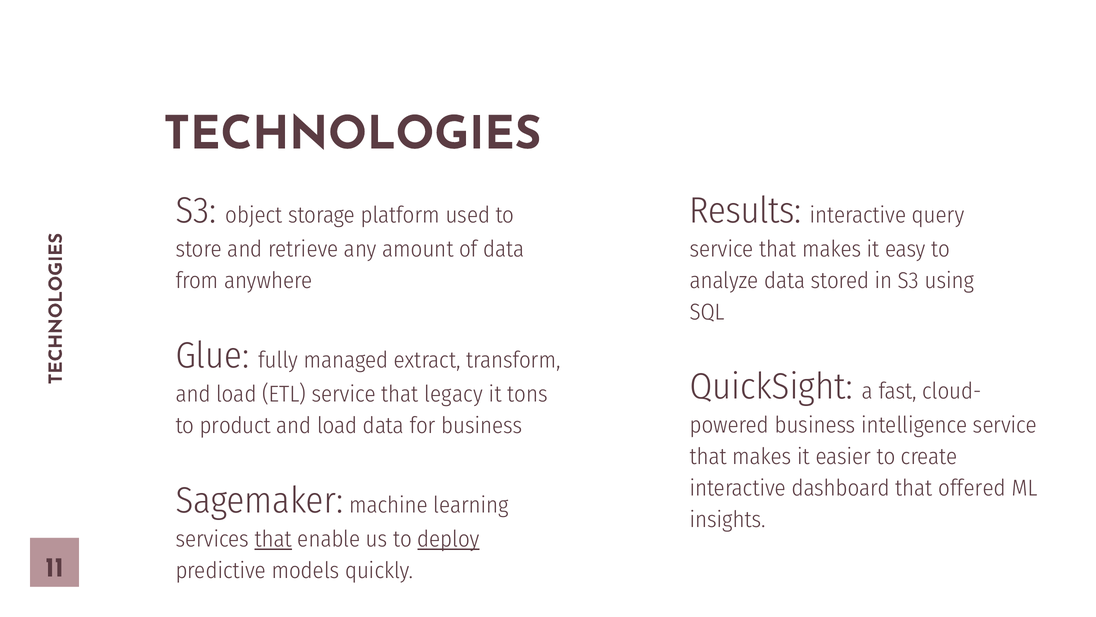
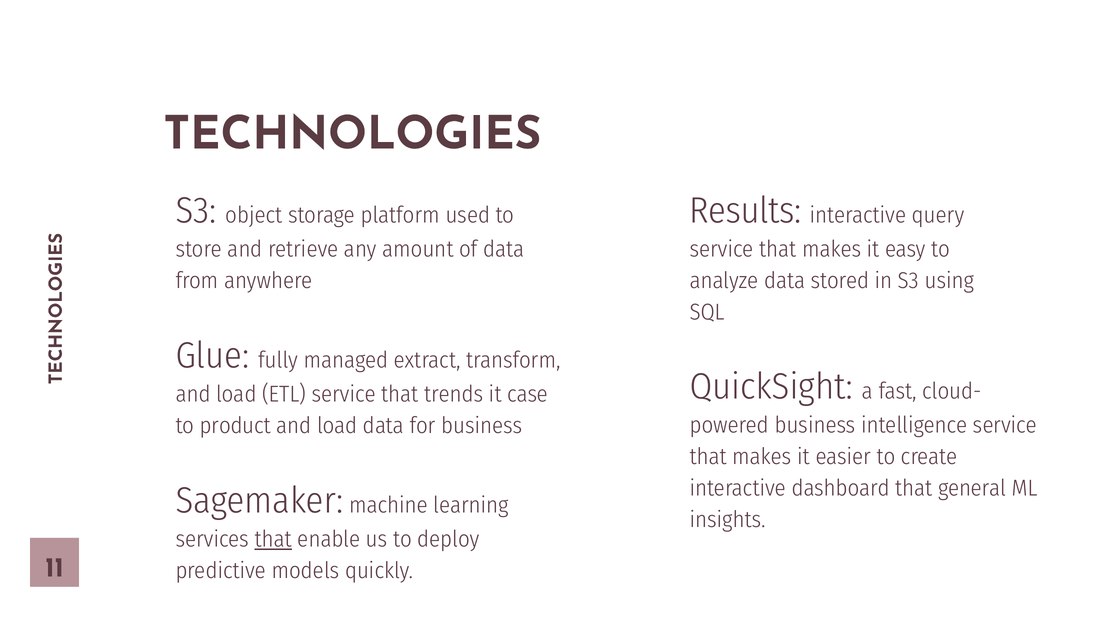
legacy: legacy -> trends
tons: tons -> case
offered: offered -> general
deploy underline: present -> none
